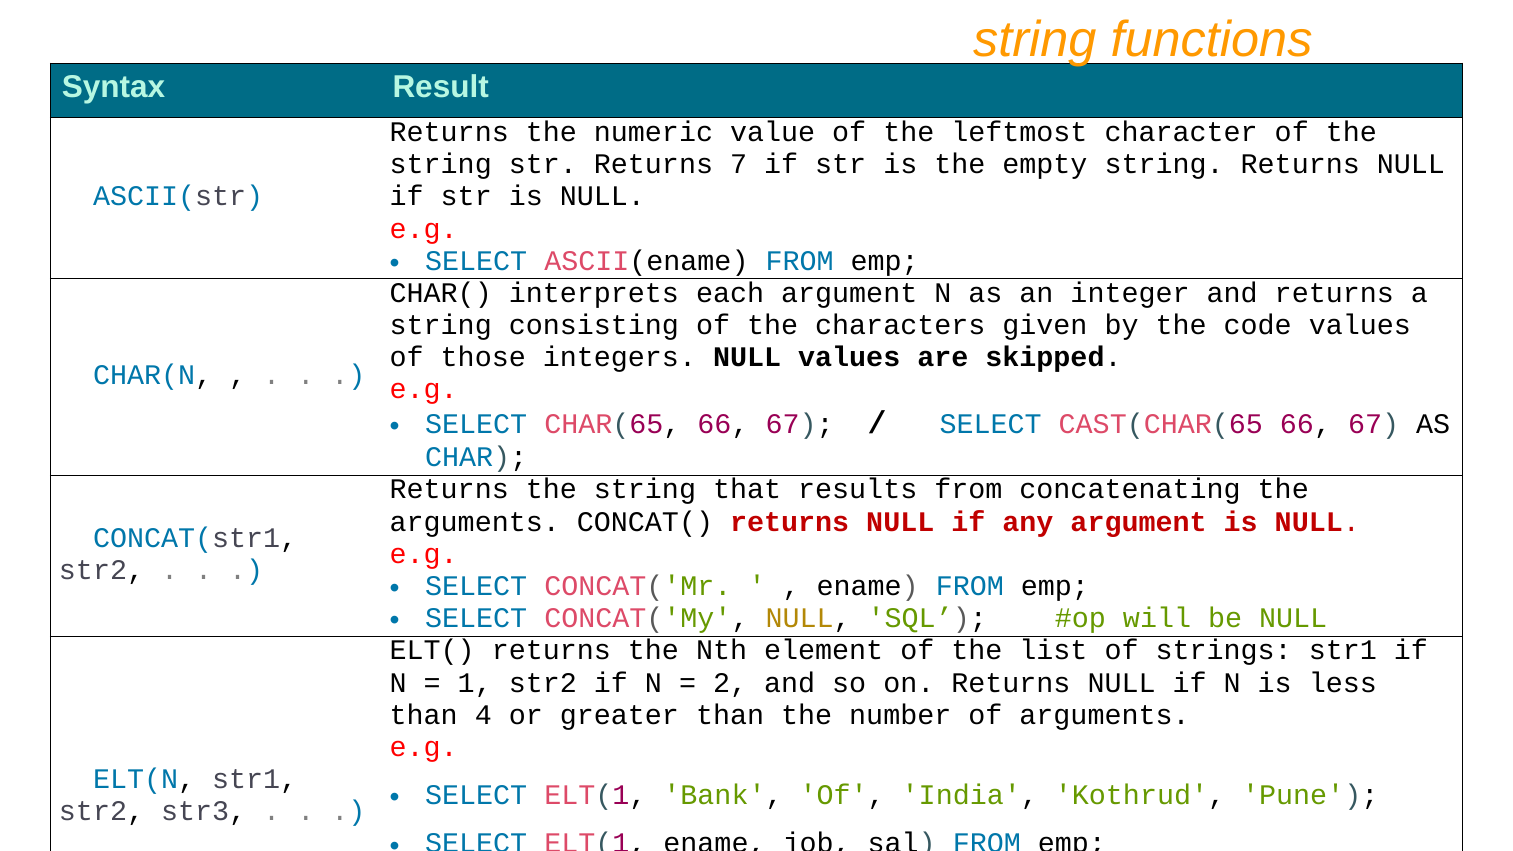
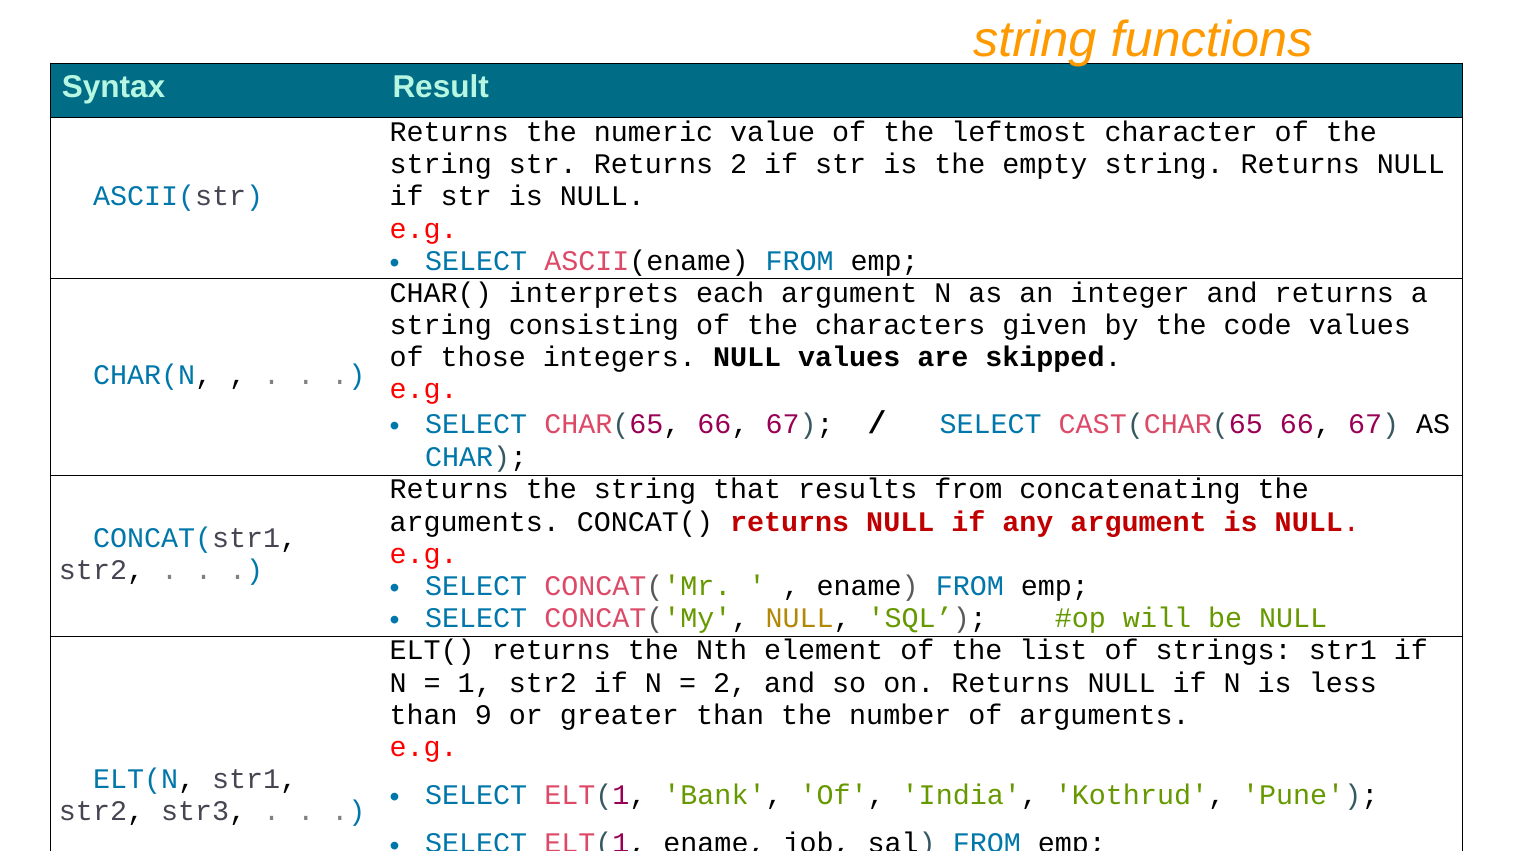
Returns 7: 7 -> 2
4: 4 -> 9
